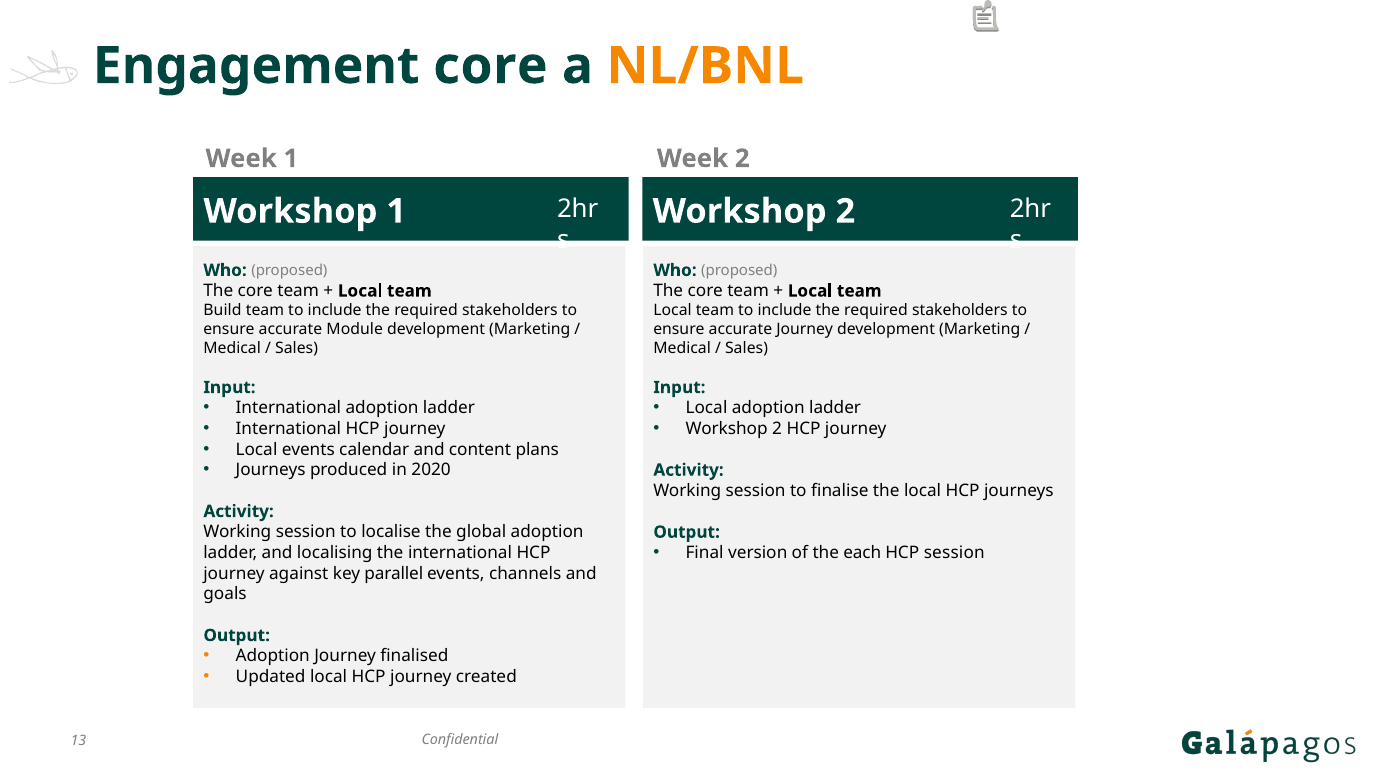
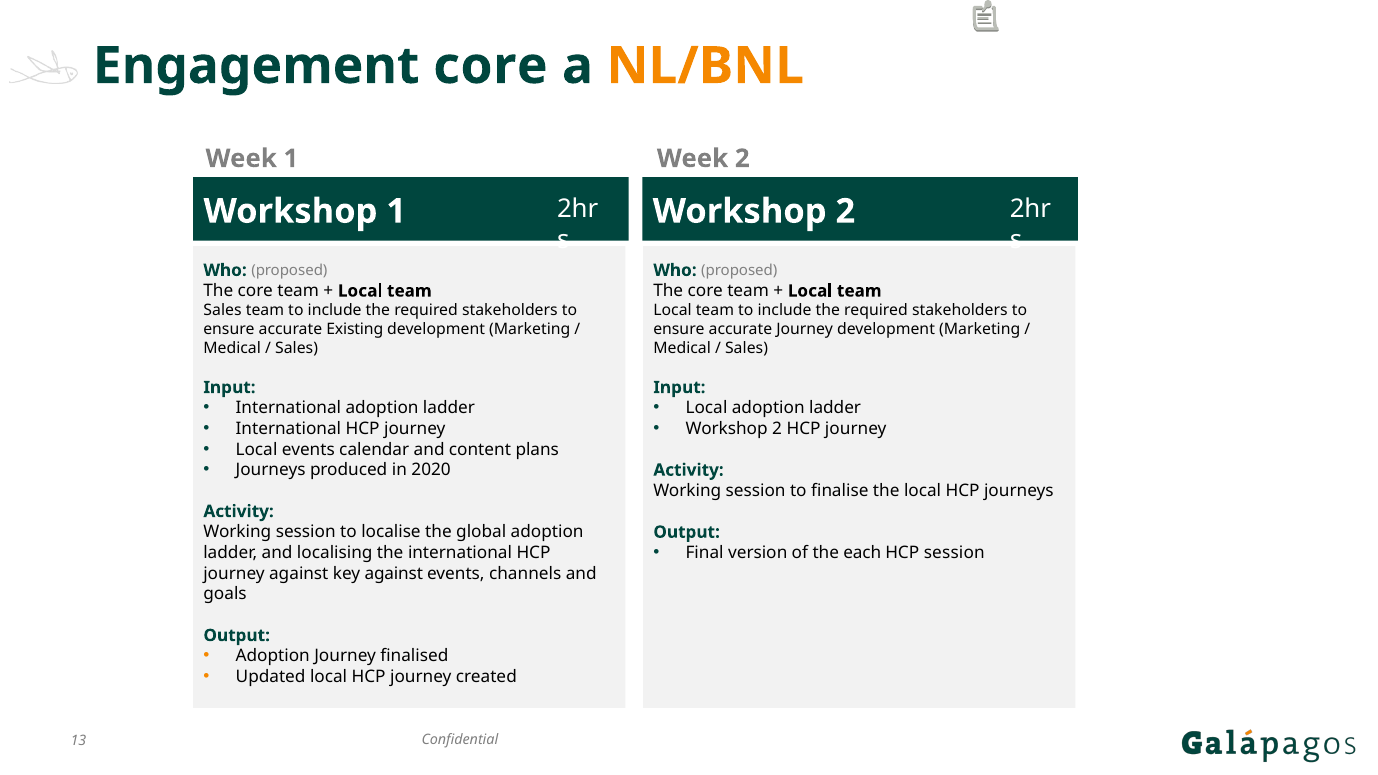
Build at (223, 311): Build -> Sales
Module: Module -> Existing
key parallel: parallel -> against
